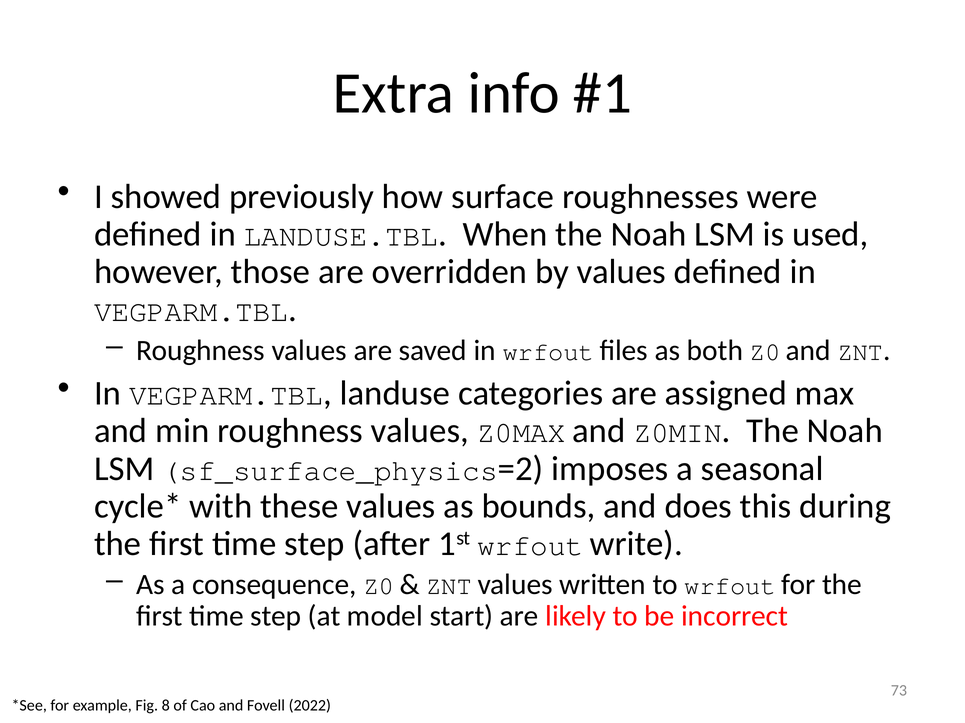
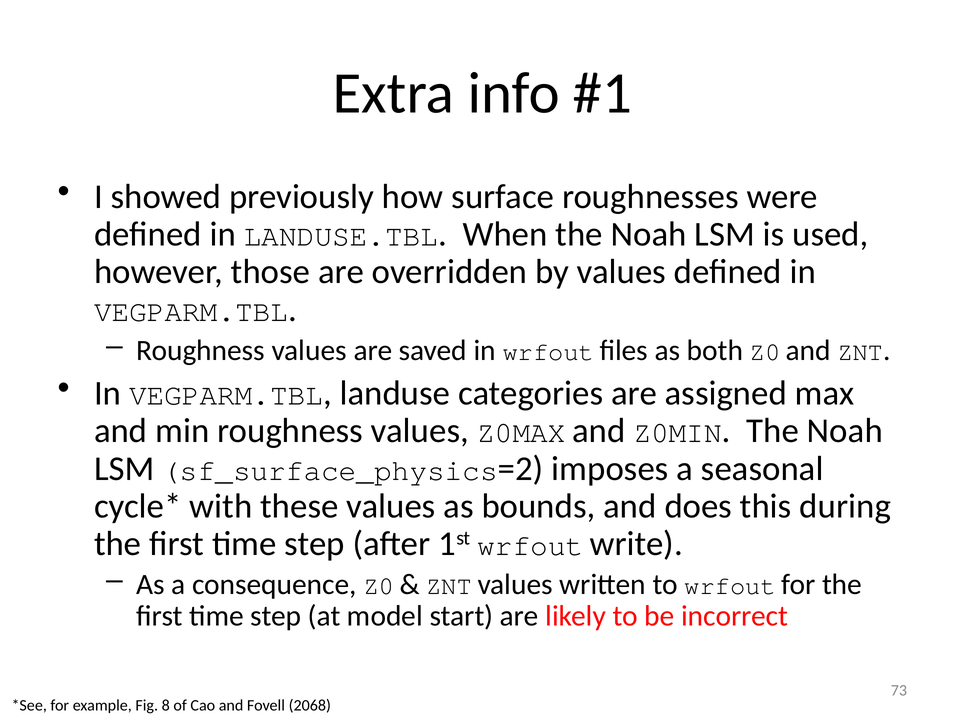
2022: 2022 -> 2068
